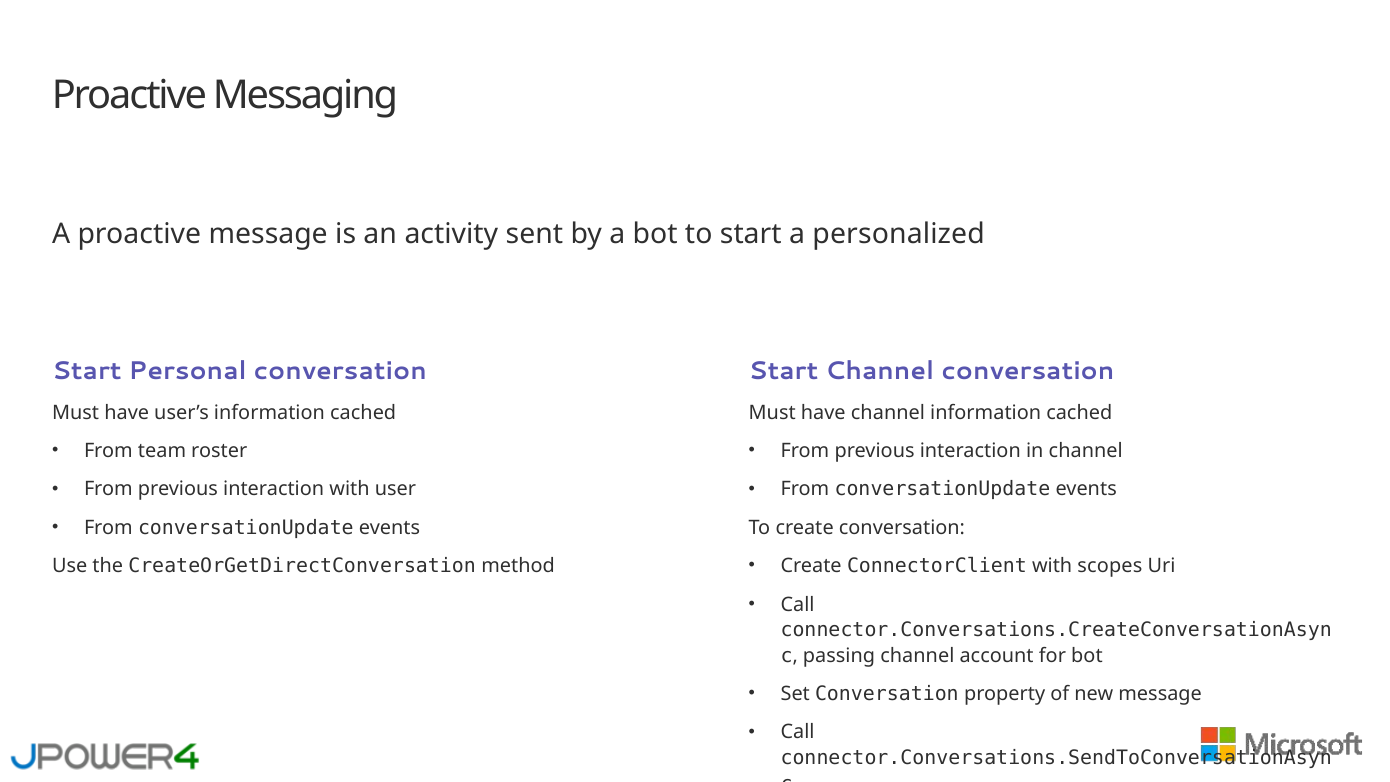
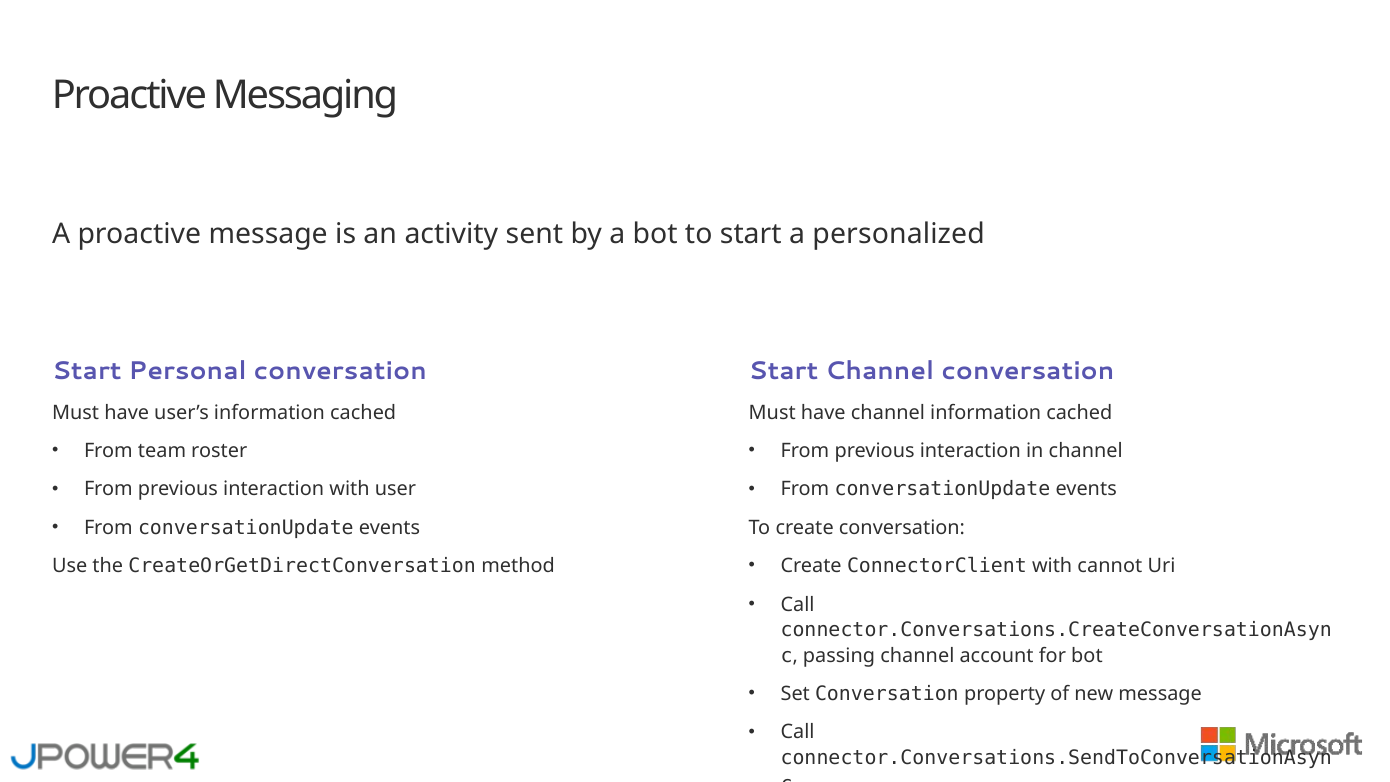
scopes: scopes -> cannot
